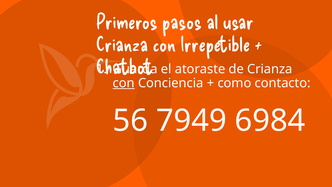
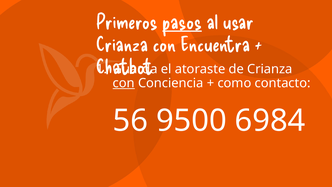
pasos underline: none -> present
Irrepetible: Irrepetible -> Encuentra
7949: 7949 -> 9500
